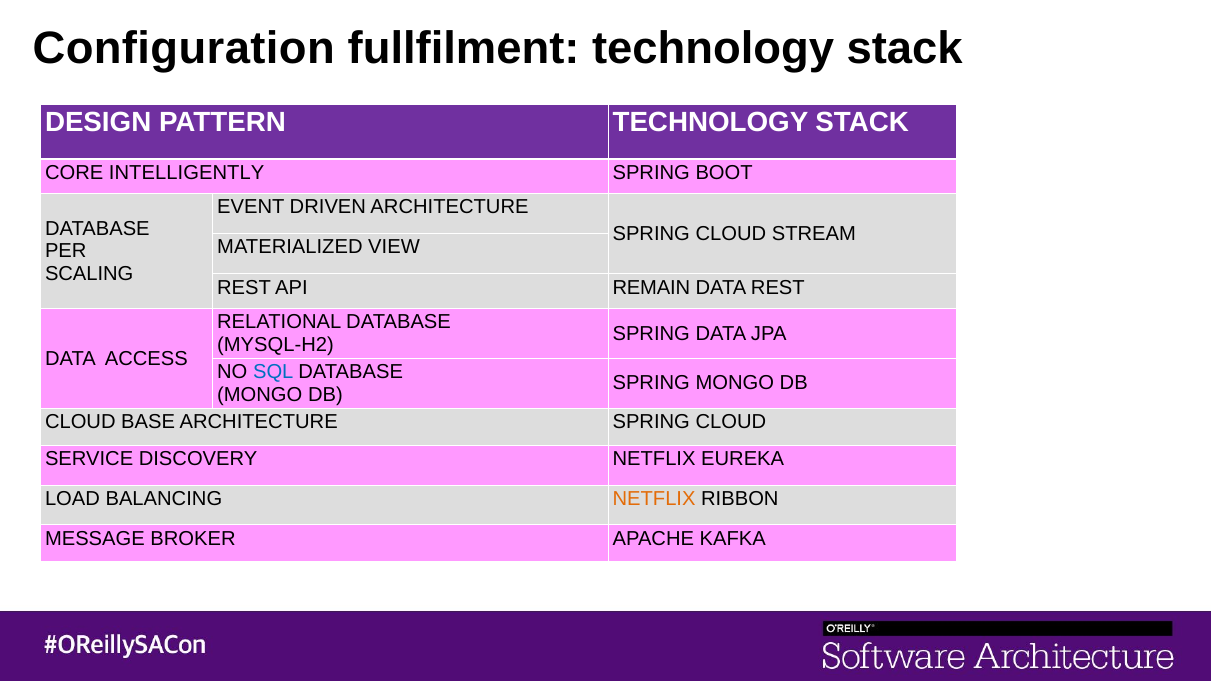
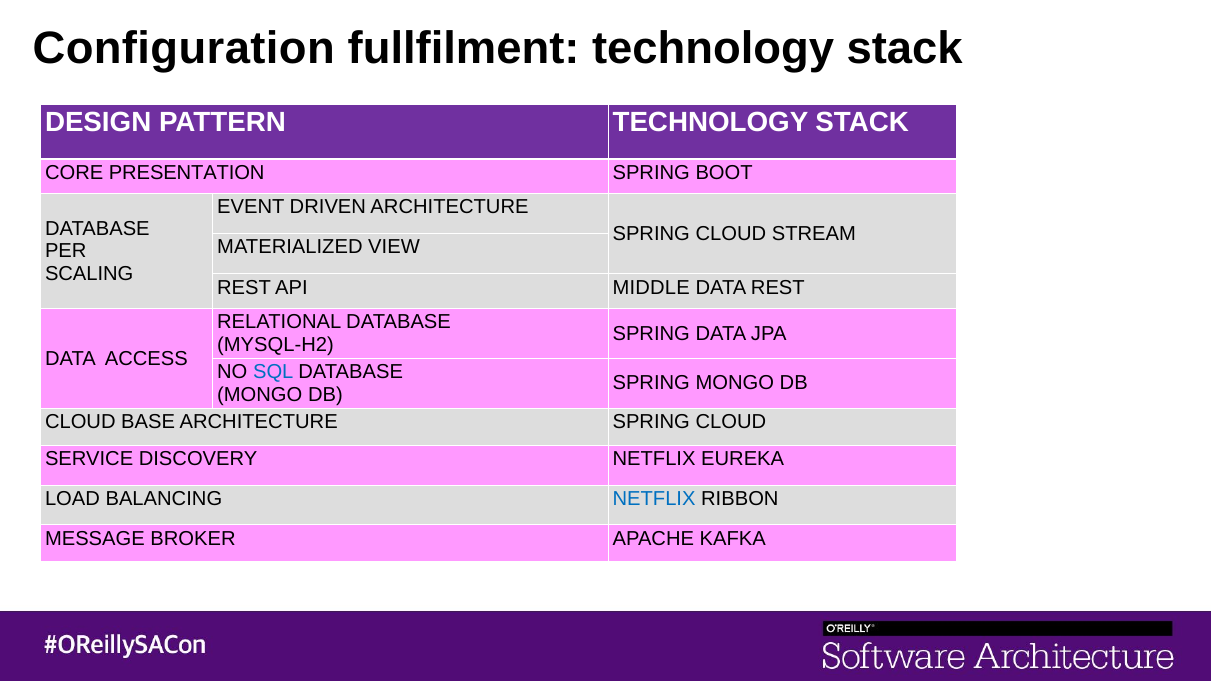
INTELLIGENTLY: INTELLIGENTLY -> PRESENTATION
REMAIN: REMAIN -> MIDDLE
NETFLIX at (654, 499) colour: orange -> blue
